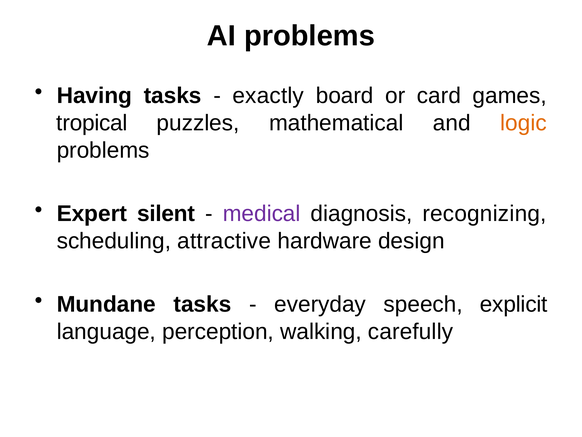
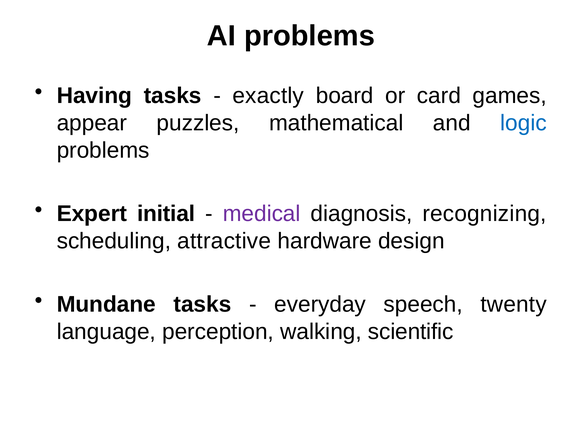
tropical: tropical -> appear
logic colour: orange -> blue
silent: silent -> initial
explicit: explicit -> twenty
carefully: carefully -> scientific
